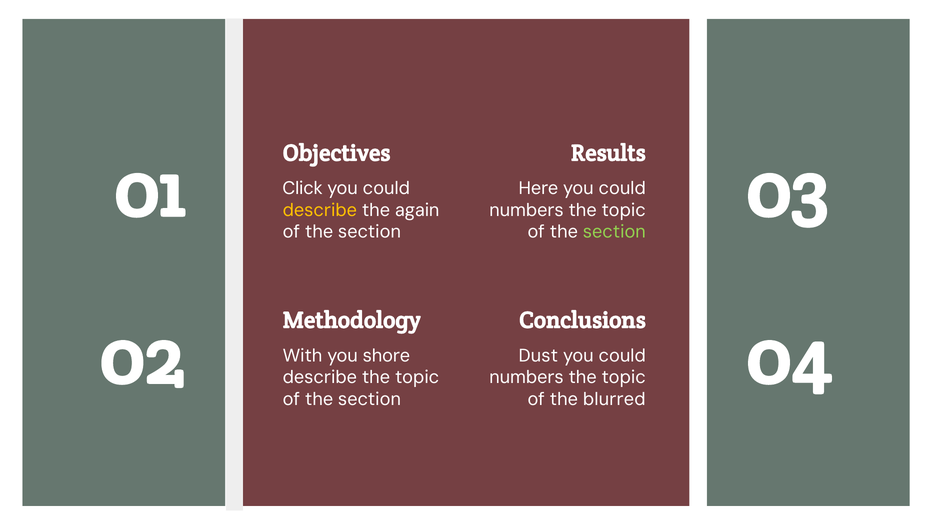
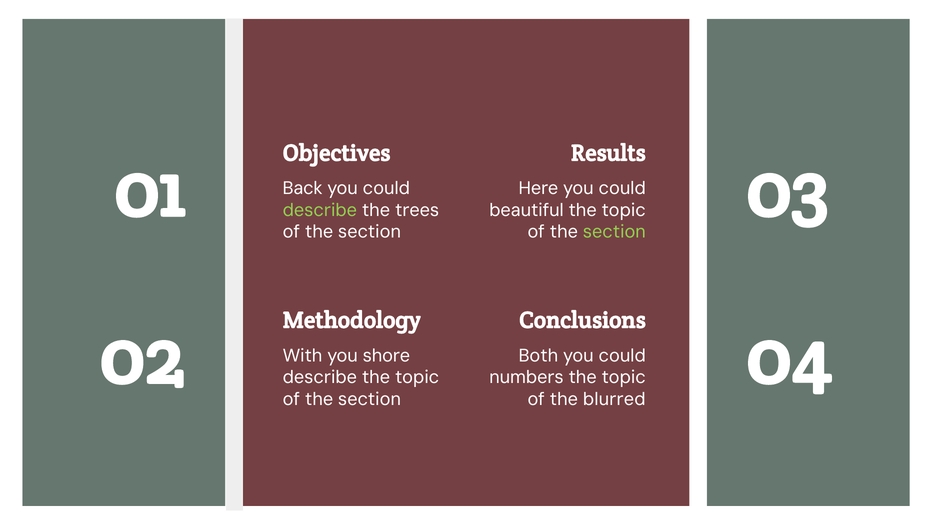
Click: Click -> Back
describe at (320, 210) colour: yellow -> light green
again: again -> trees
numbers at (526, 210): numbers -> beautiful
Dust: Dust -> Both
